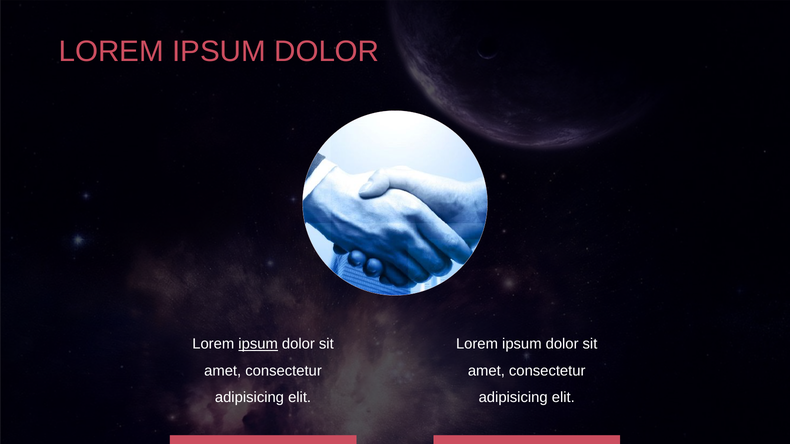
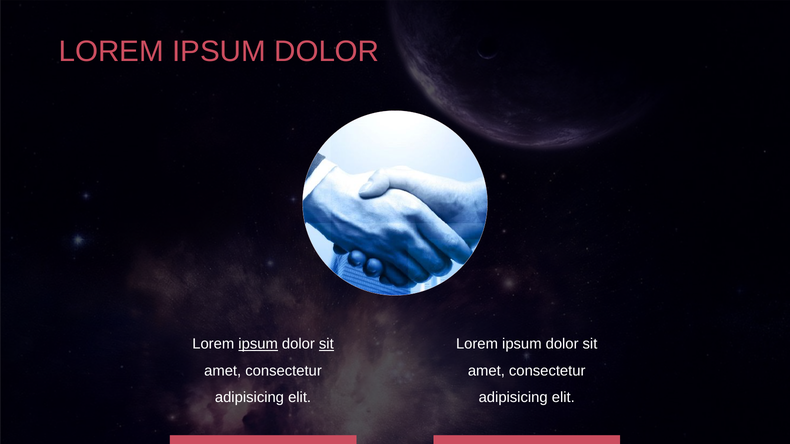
sit at (326, 344) underline: none -> present
